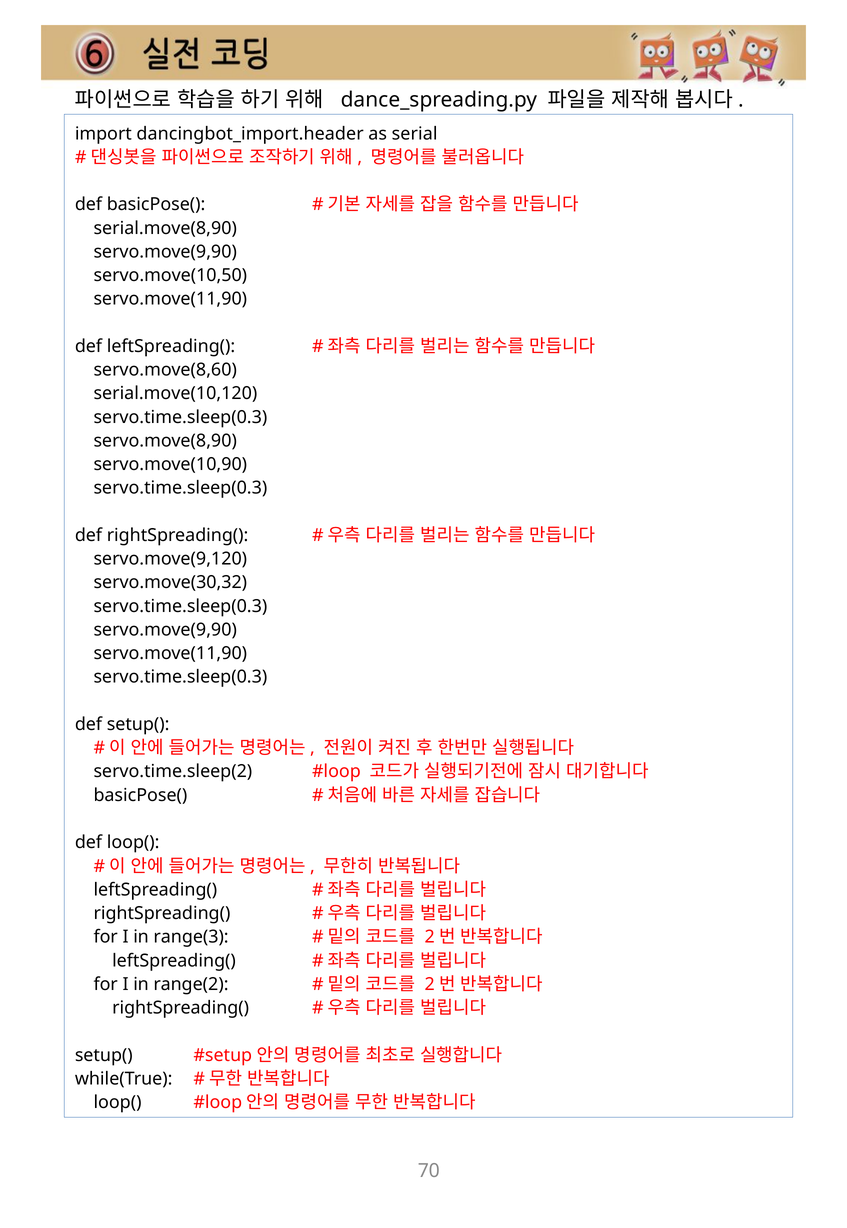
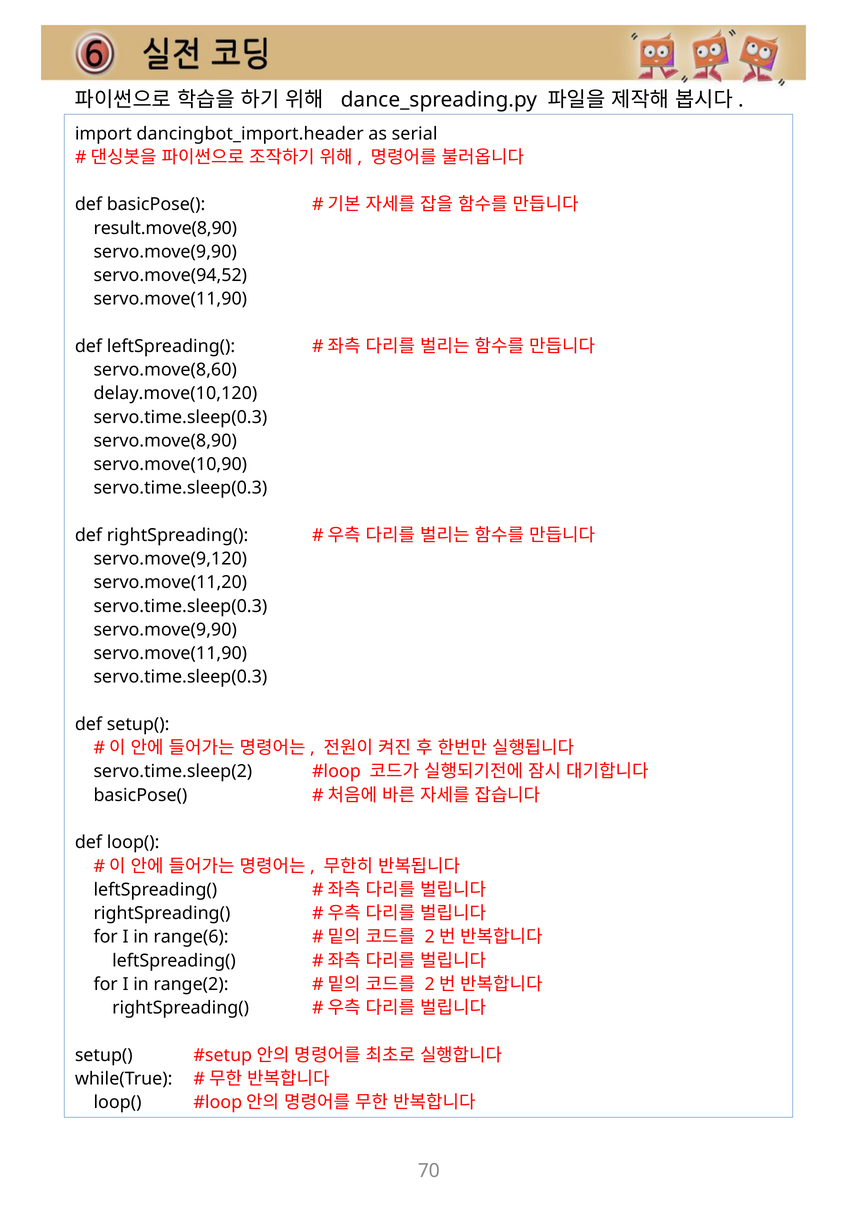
serial.move(8,90: serial.move(8,90 -> result.move(8,90
servo.move(10,50: servo.move(10,50 -> servo.move(94,52
serial.move(10,120: serial.move(10,120 -> delay.move(10,120
servo.move(30,32: servo.move(30,32 -> servo.move(11,20
range(3: range(3 -> range(6
